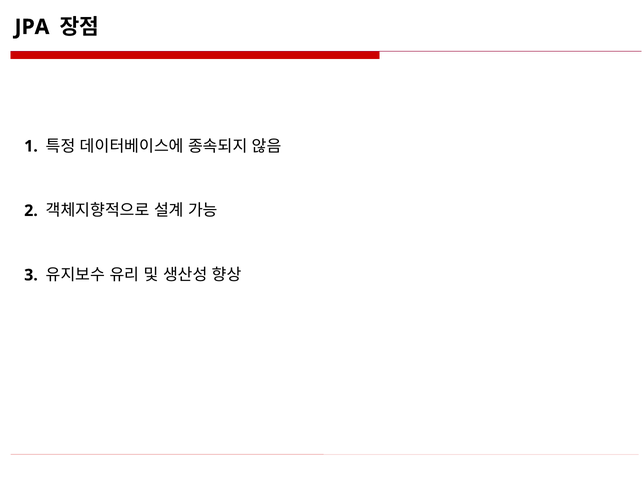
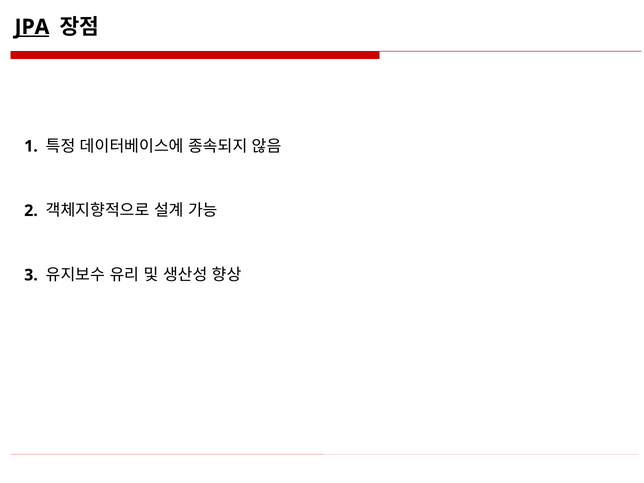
JPA underline: none -> present
